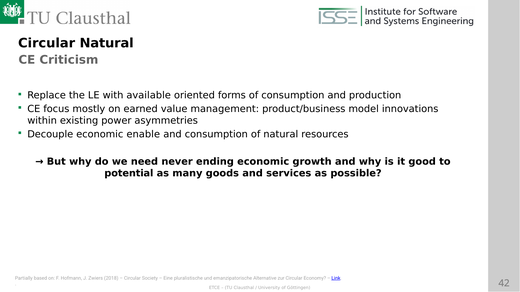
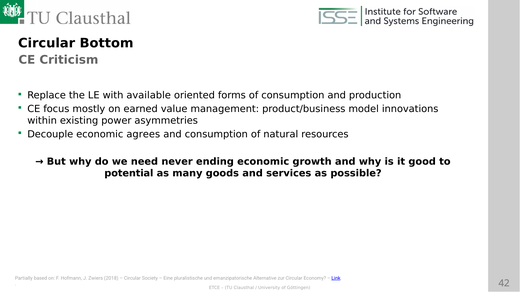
Circular Natural: Natural -> Bottom
enable: enable -> agrees
